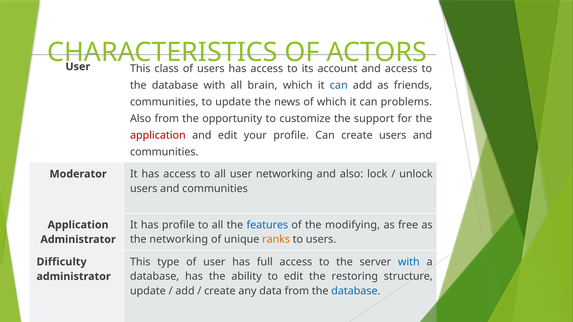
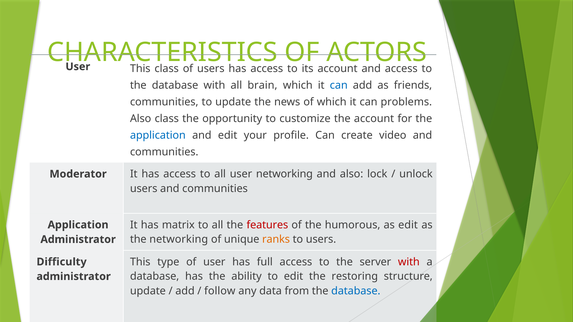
Also from: from -> class
the support: support -> account
application at (158, 135) colour: red -> blue
create users: users -> video
has profile: profile -> matrix
features colour: blue -> red
modifying: modifying -> humorous
as free: free -> edit
with at (409, 262) colour: blue -> red
create at (220, 291): create -> follow
